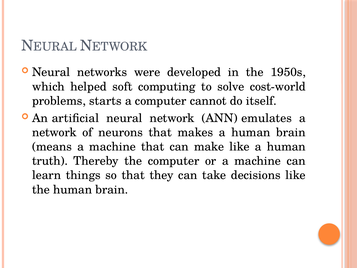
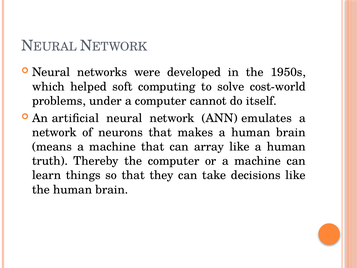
starts: starts -> under
make: make -> array
